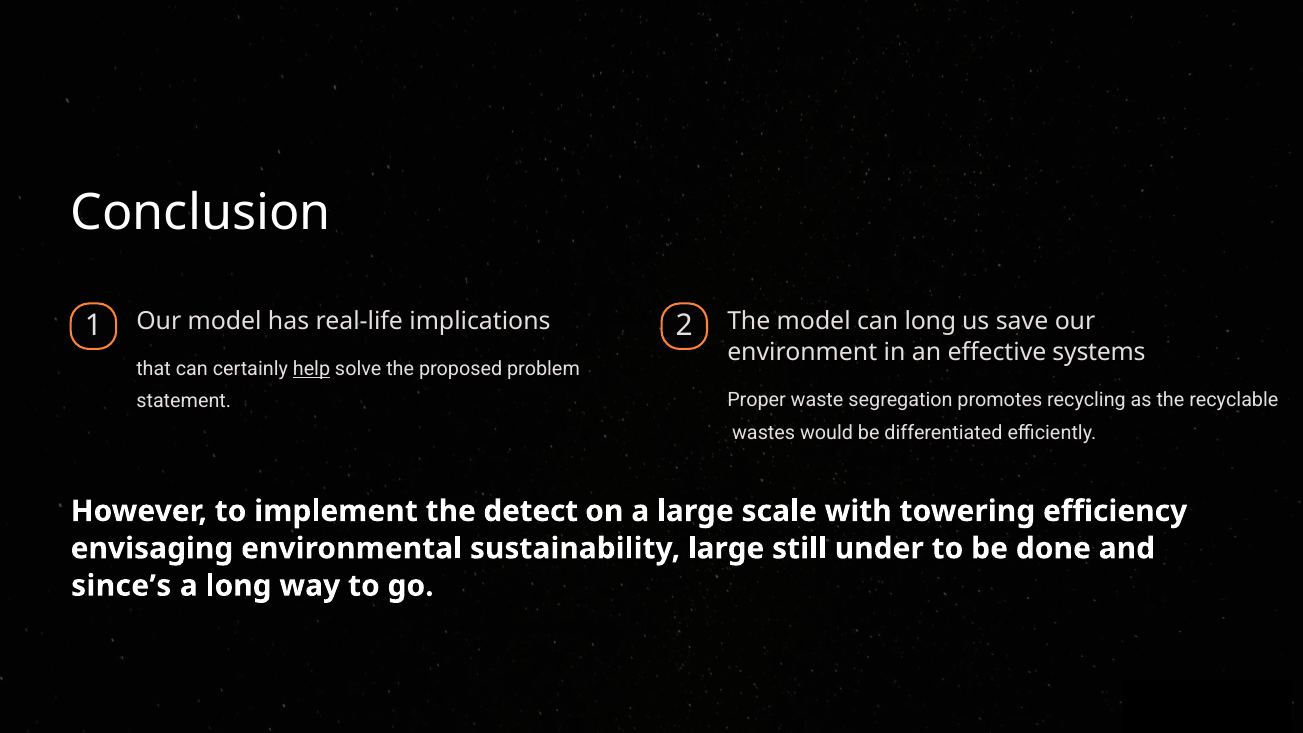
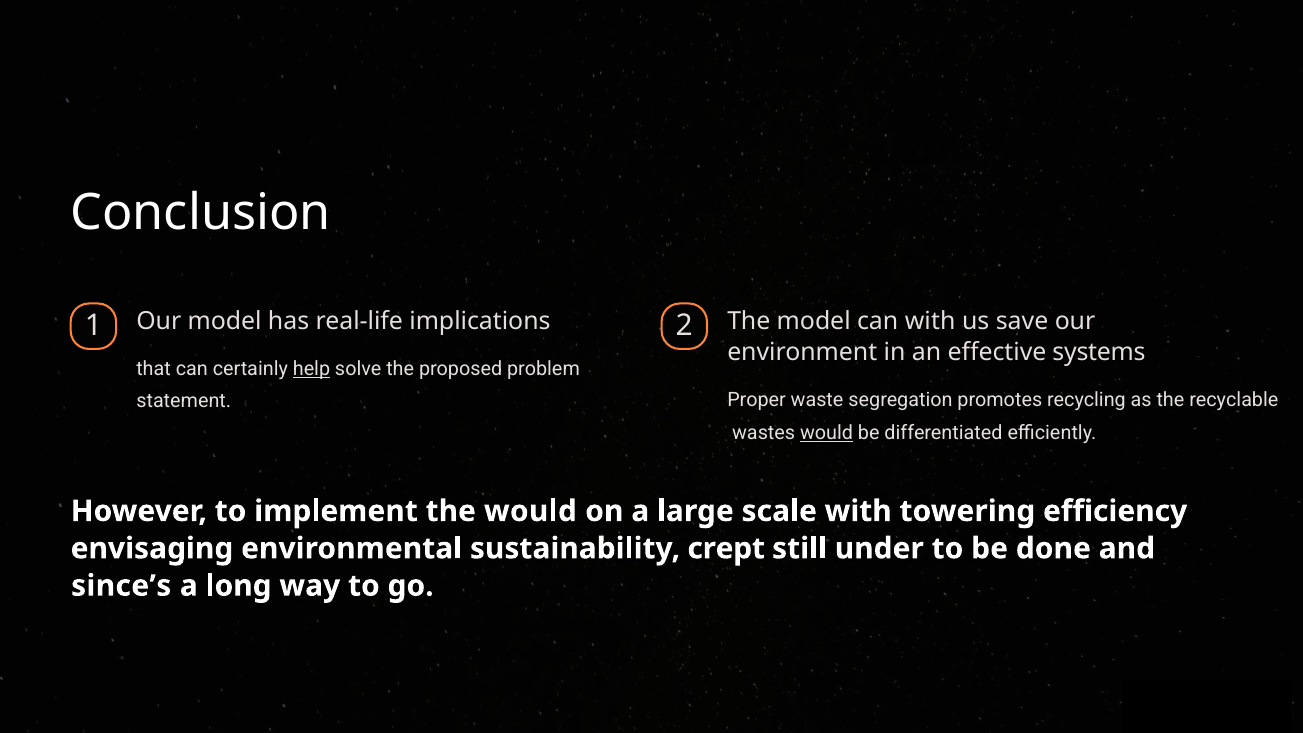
can long: long -> with
would at (827, 433) underline: none -> present
the detect: detect -> would
sustainability large: large -> crept
